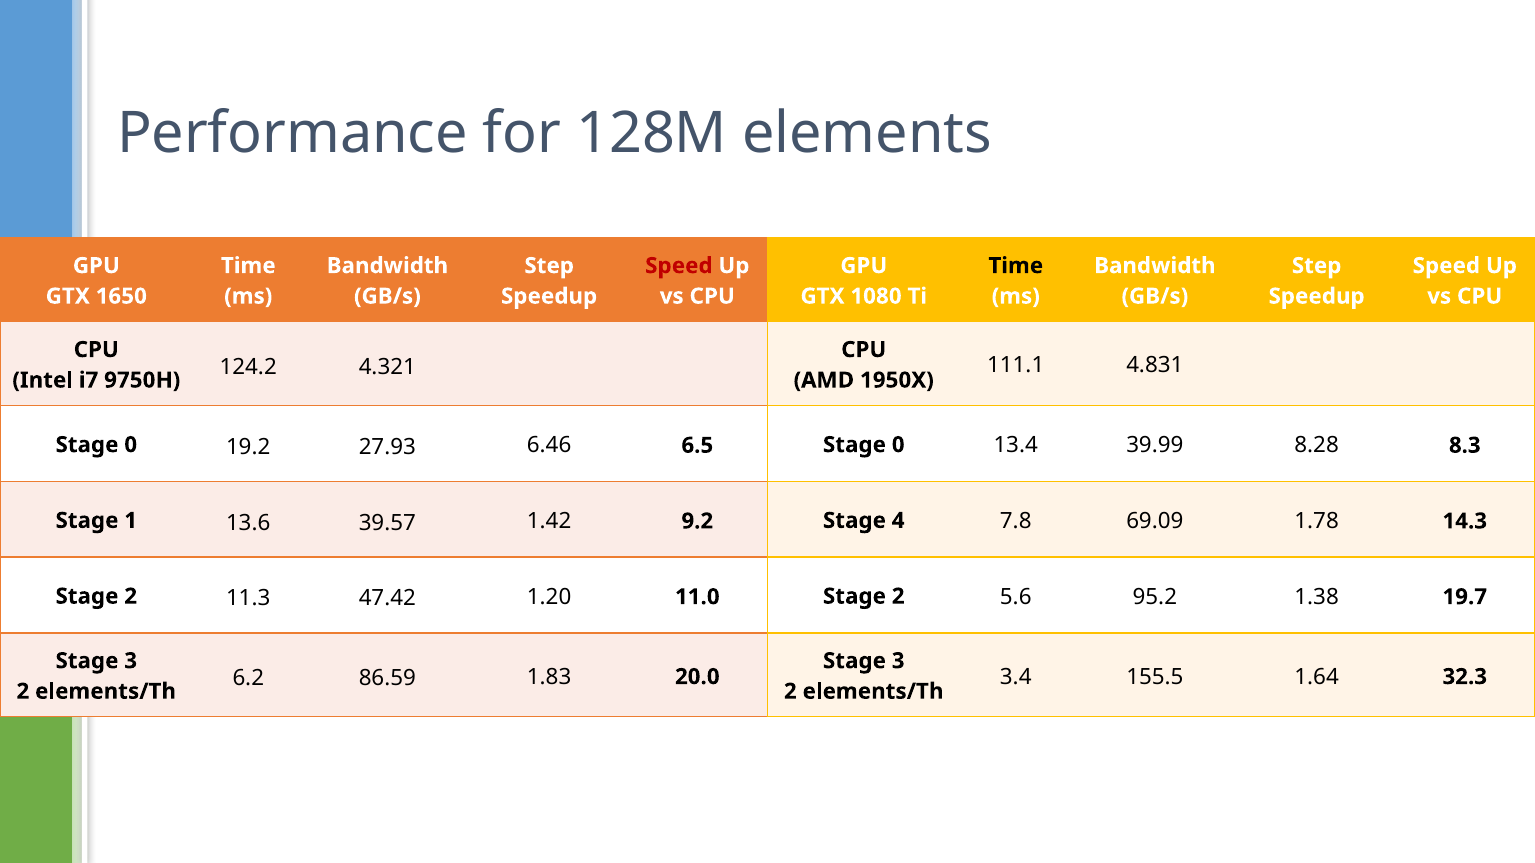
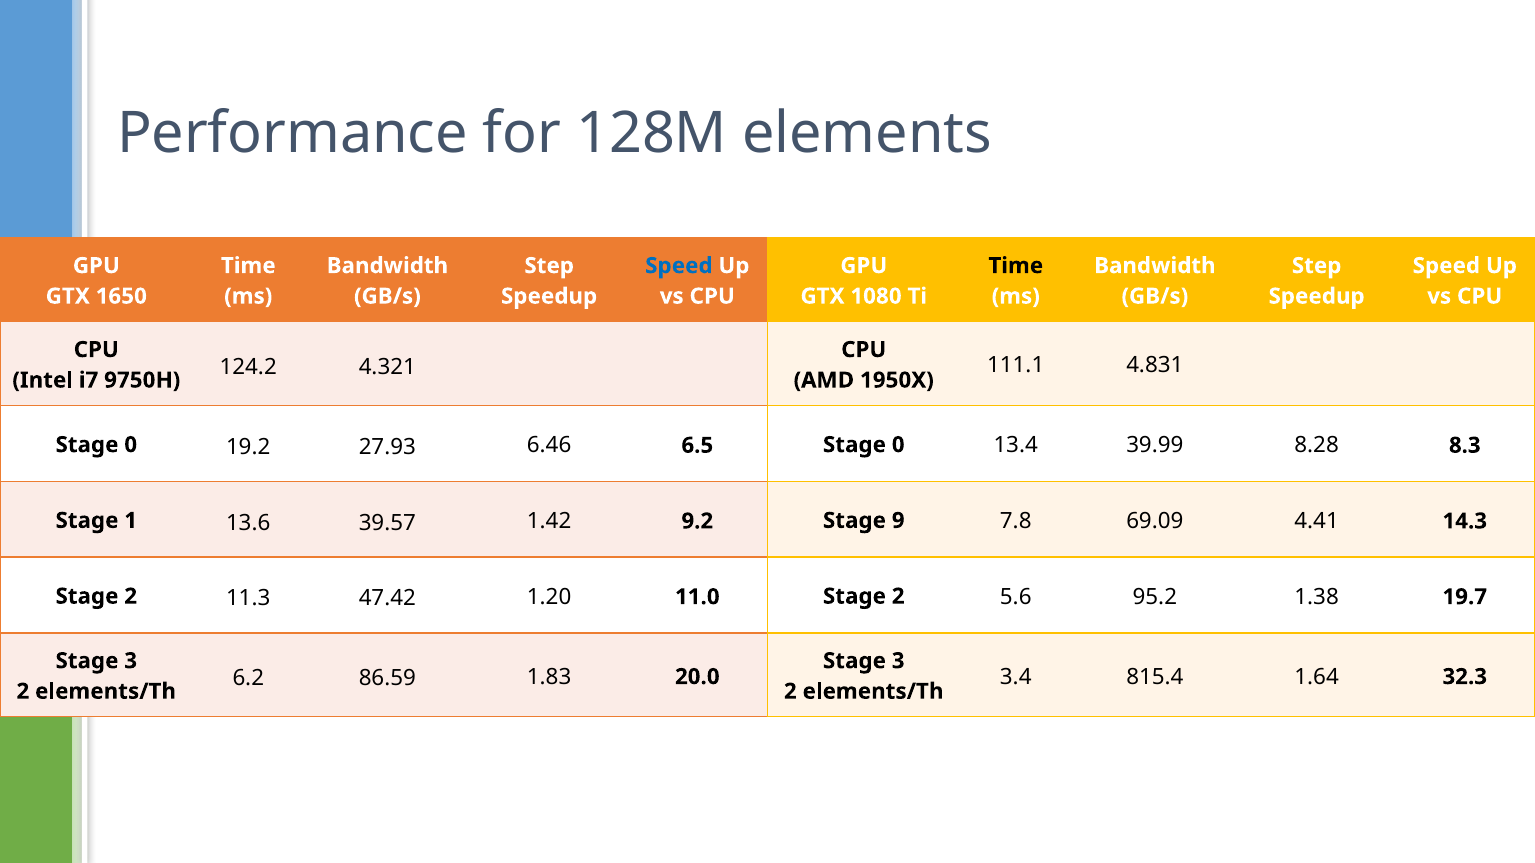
Speed at (679, 266) colour: red -> blue
4: 4 -> 9
1.78: 1.78 -> 4.41
155.5: 155.5 -> 815.4
